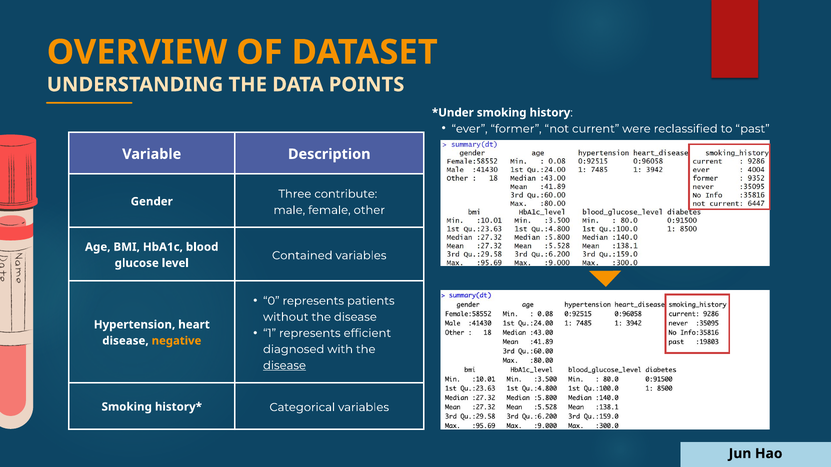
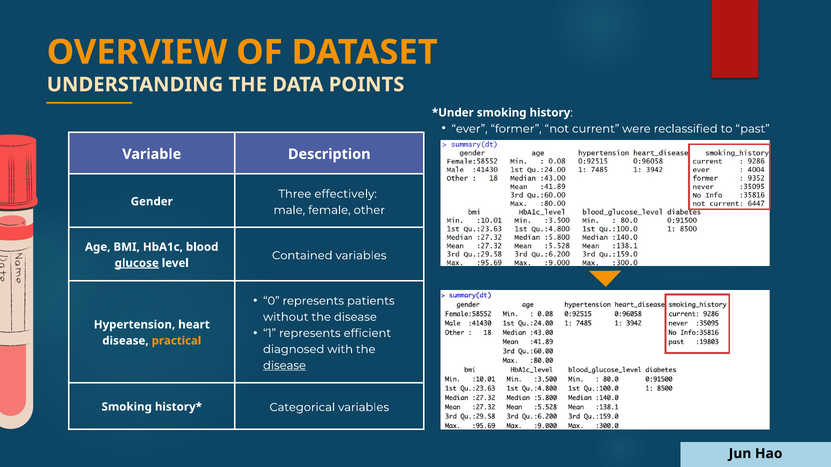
contribute: contribute -> effectively
glucose underline: none -> present
negative: negative -> practical
